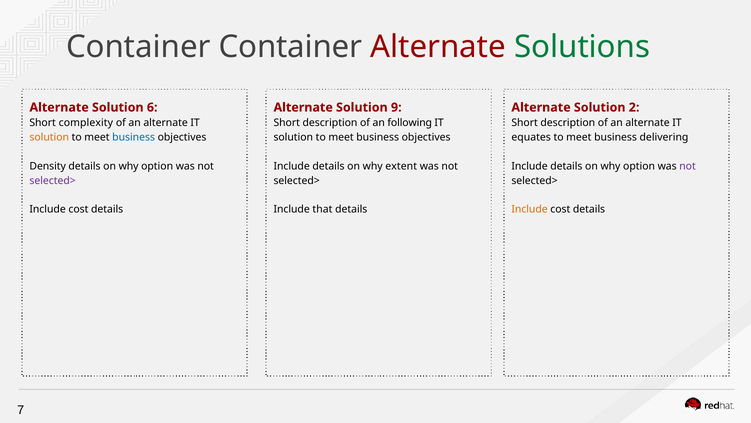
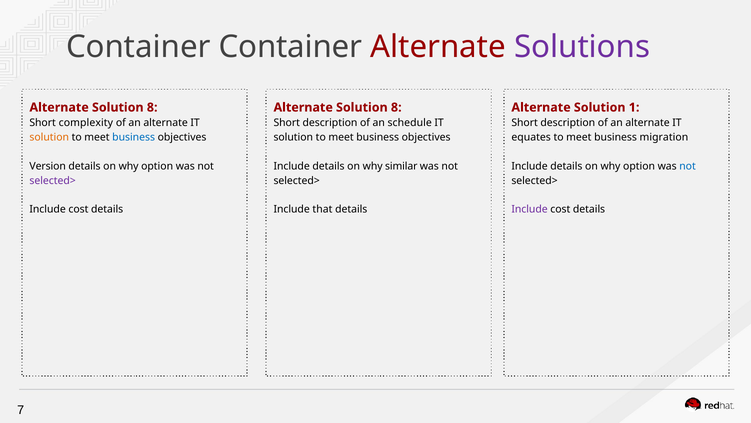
Solutions colour: green -> purple
6 at (152, 107): 6 -> 8
9 at (396, 107): 9 -> 8
2: 2 -> 1
following: following -> schedule
delivering: delivering -> migration
Density: Density -> Version
extent: extent -> similar
not at (688, 166) colour: purple -> blue
Include at (530, 209) colour: orange -> purple
